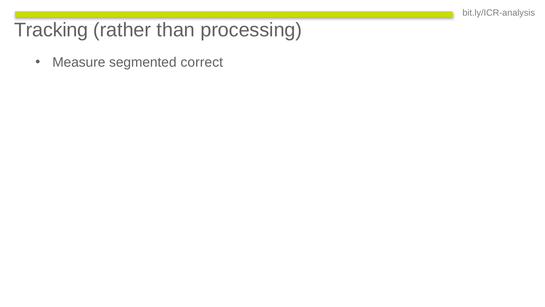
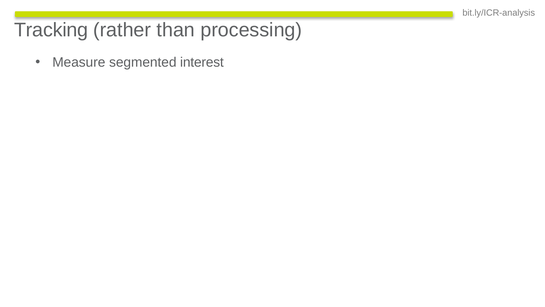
correct: correct -> interest
